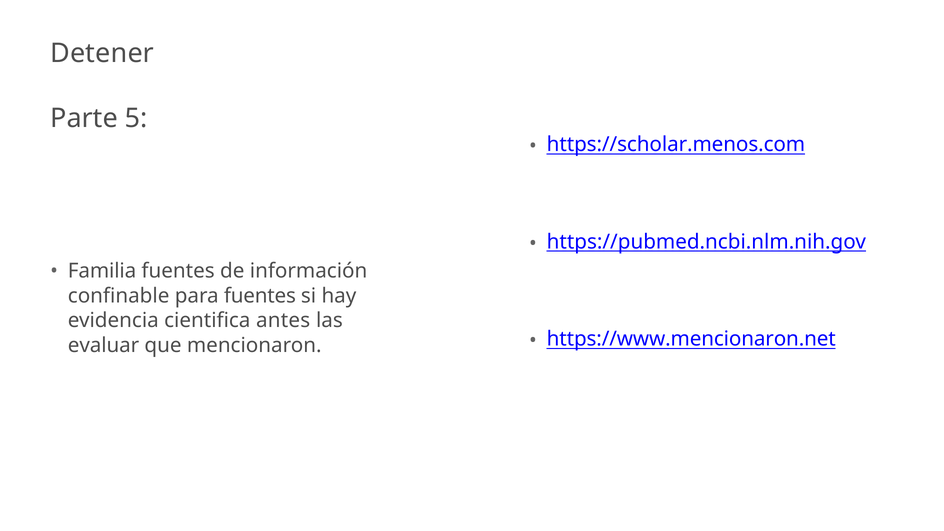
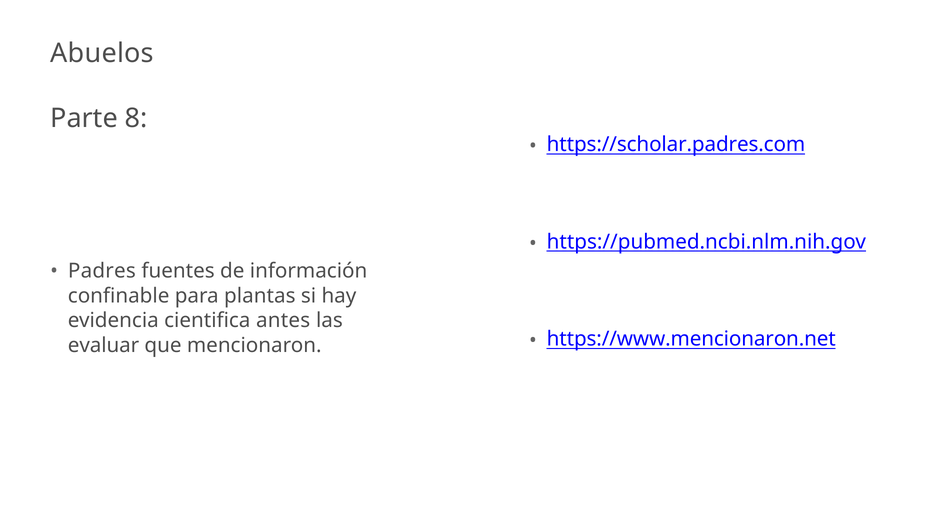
Detener: Detener -> Abuelos
5: 5 -> 8
https://scholar.menos.com: https://scholar.menos.com -> https://scholar.padres.com
Familia: Familia -> Padres
para fuentes: fuentes -> plantas
